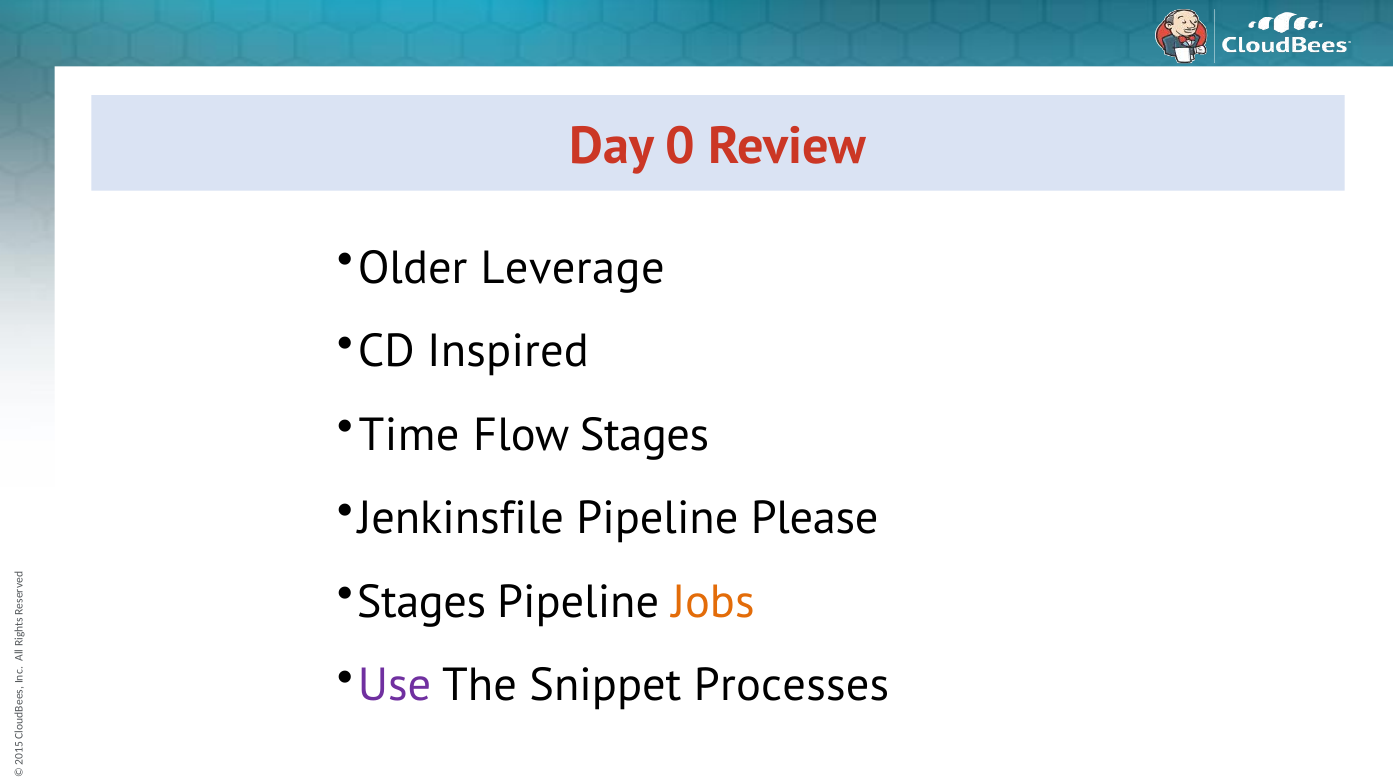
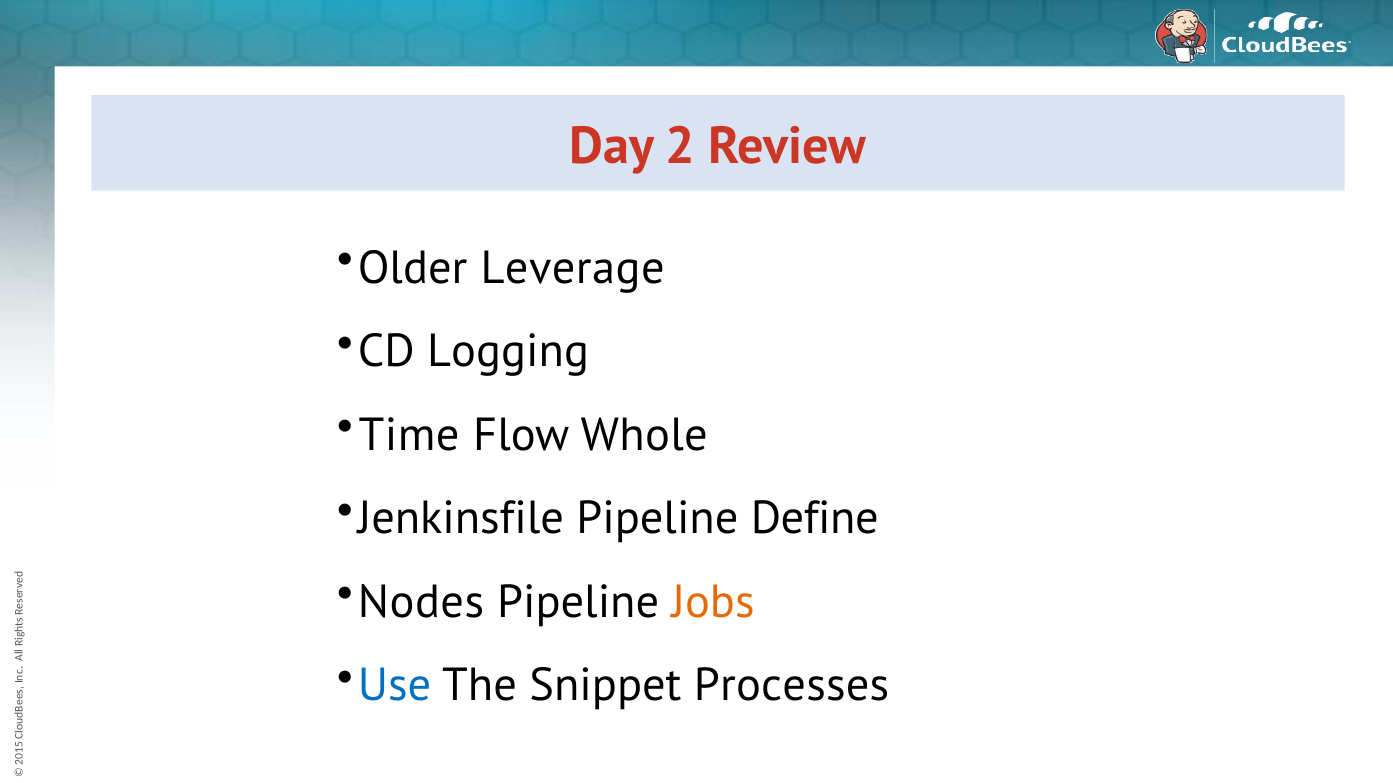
Day 0: 0 -> 2
Inspired: Inspired -> Logging
Flow Stages: Stages -> Whole
Please: Please -> Define
Stages at (421, 602): Stages -> Nodes
Use colour: purple -> blue
